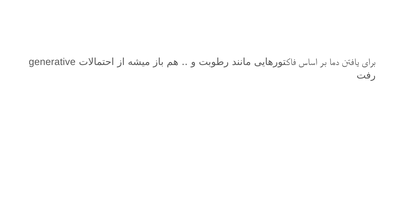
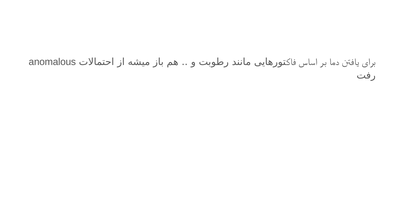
generative: generative -> anomalous
